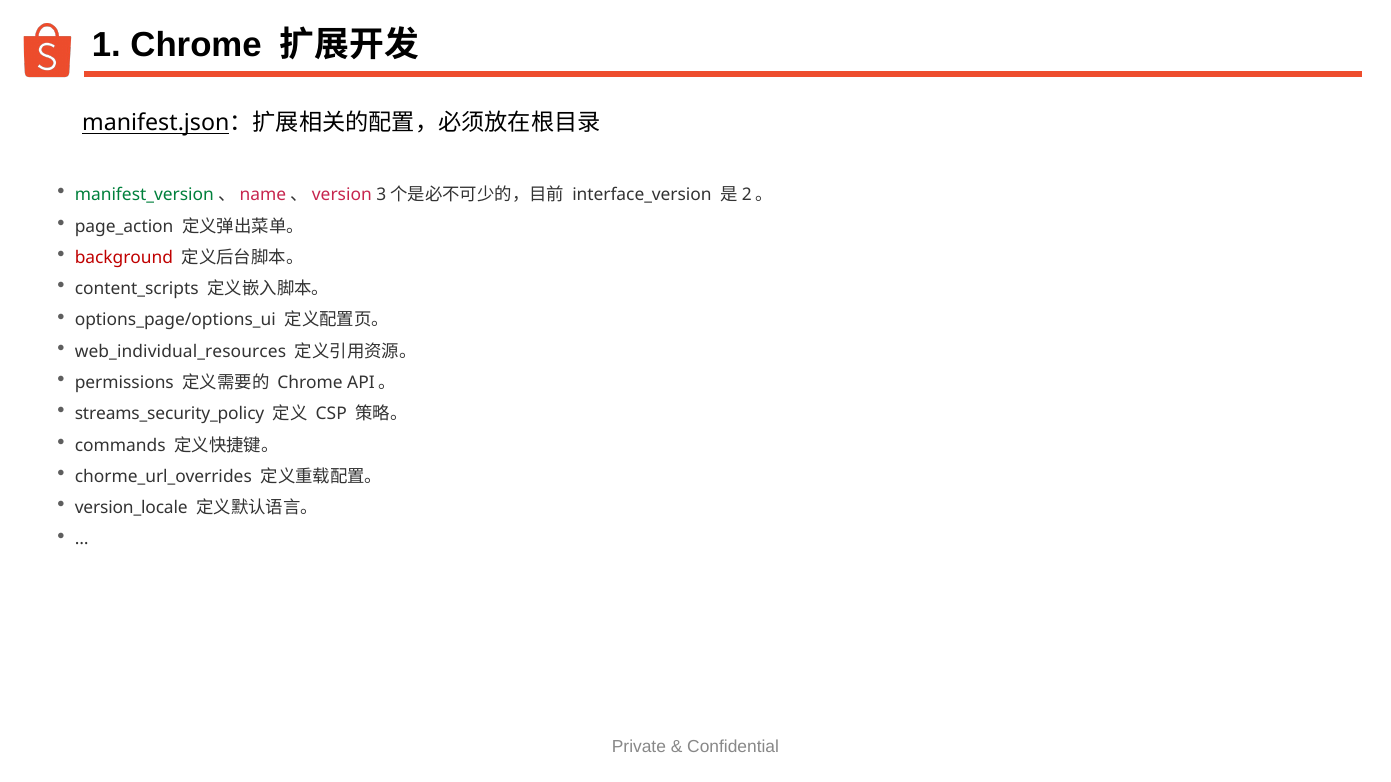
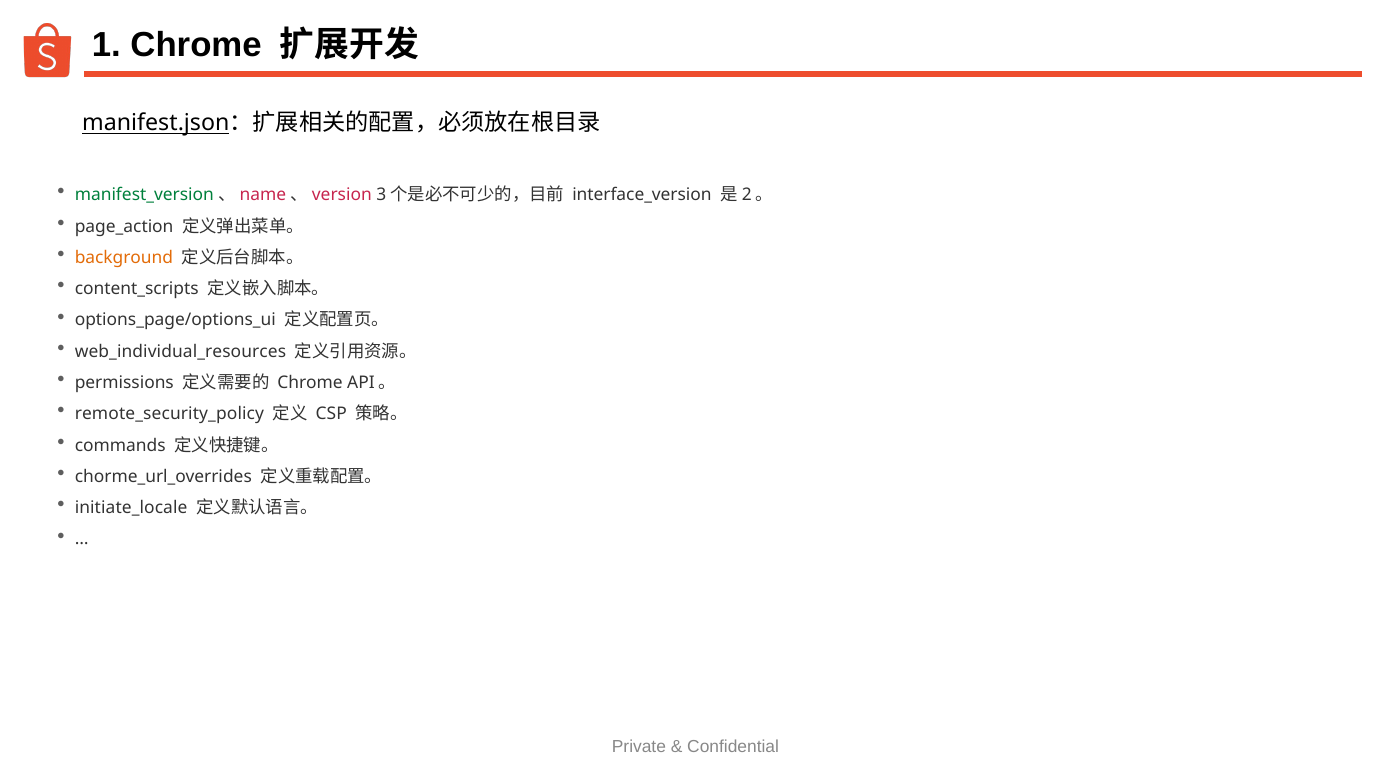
background colour: red -> orange
streams_security_policy: streams_security_policy -> remote_security_policy
version_locale: version_locale -> initiate_locale
